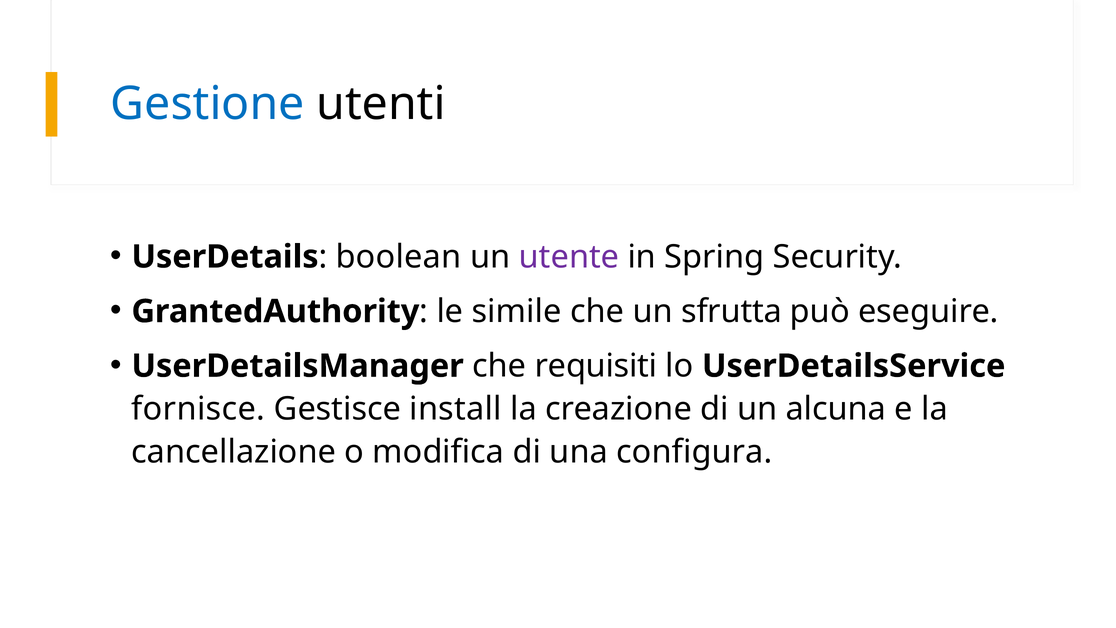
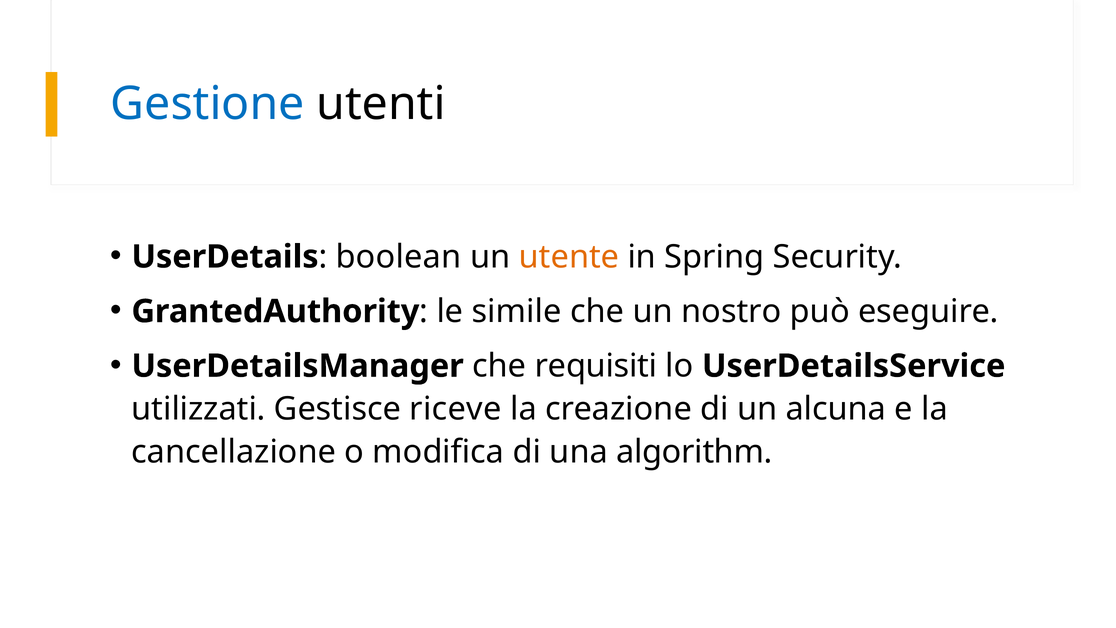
utente colour: purple -> orange
sfrutta: sfrutta -> nostro
fornisce: fornisce -> utilizzati
install: install -> riceve
configura: configura -> algorithm
